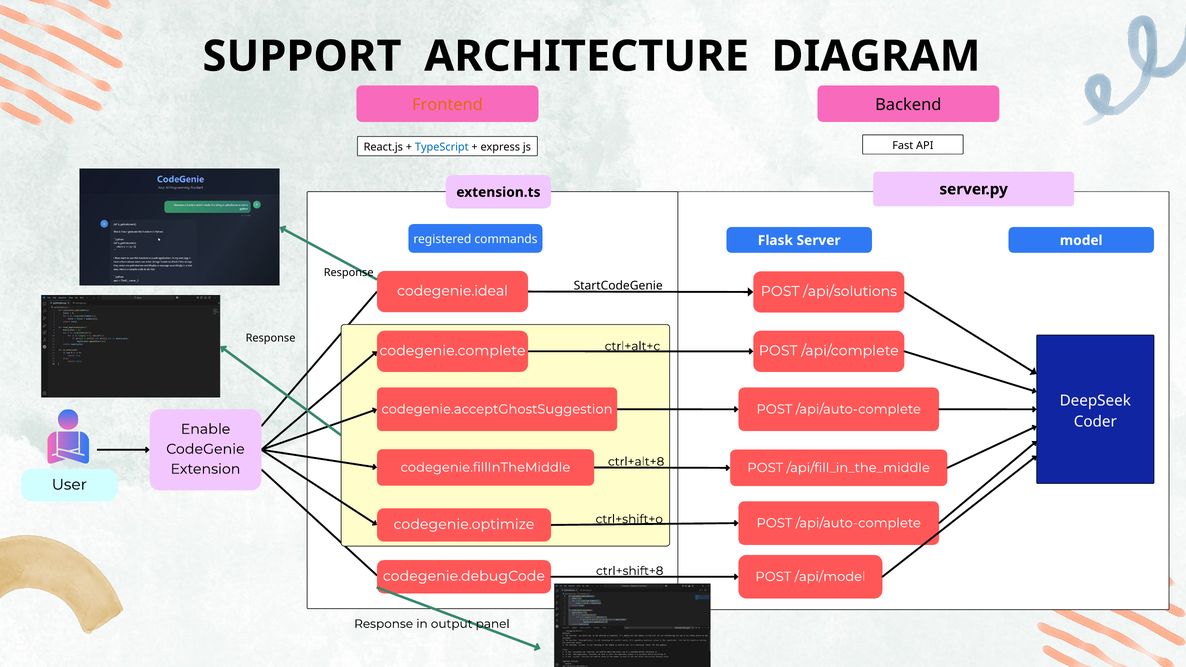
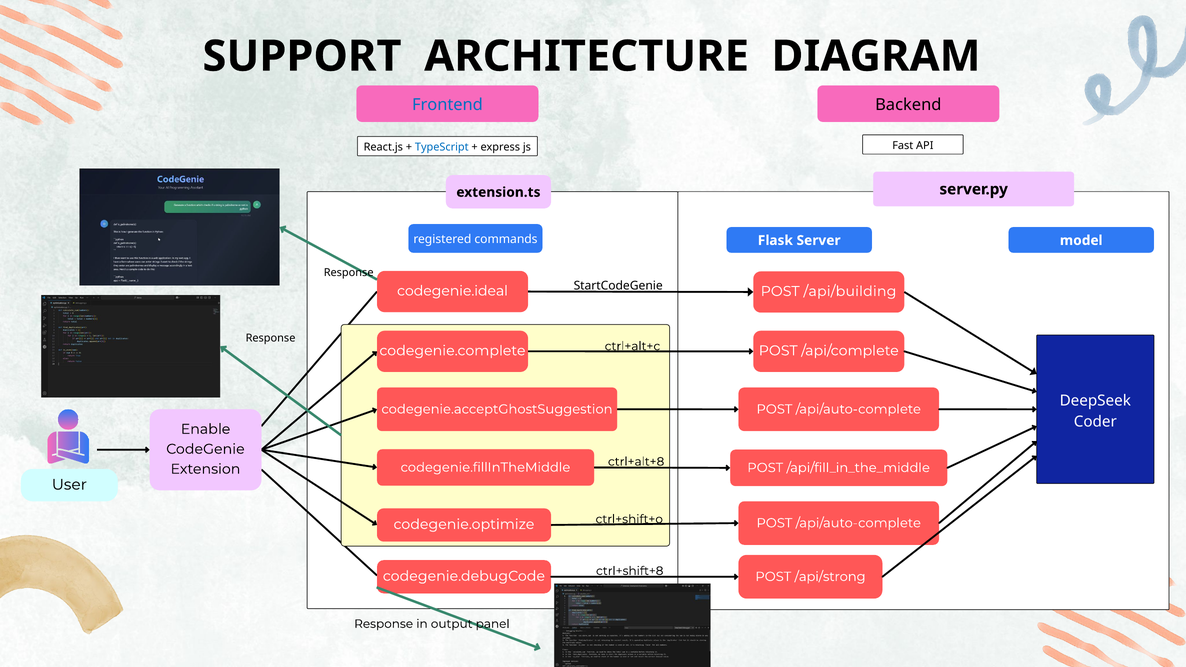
Frontend colour: orange -> blue
/api/solutions: /api/solutions -> /api/building
/api/model: /api/model -> /api/strong
